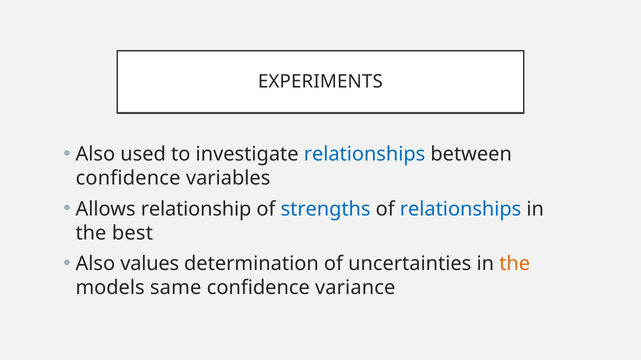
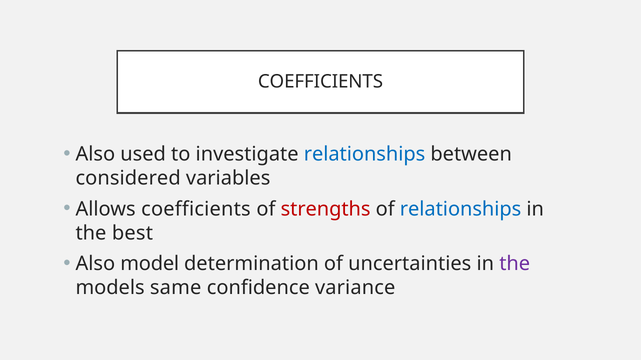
EXPERIMENTS at (320, 82): EXPERIMENTS -> COEFFICIENTS
confidence at (128, 179): confidence -> considered
Allows relationship: relationship -> coefficients
strengths colour: blue -> red
values: values -> model
the at (515, 264) colour: orange -> purple
